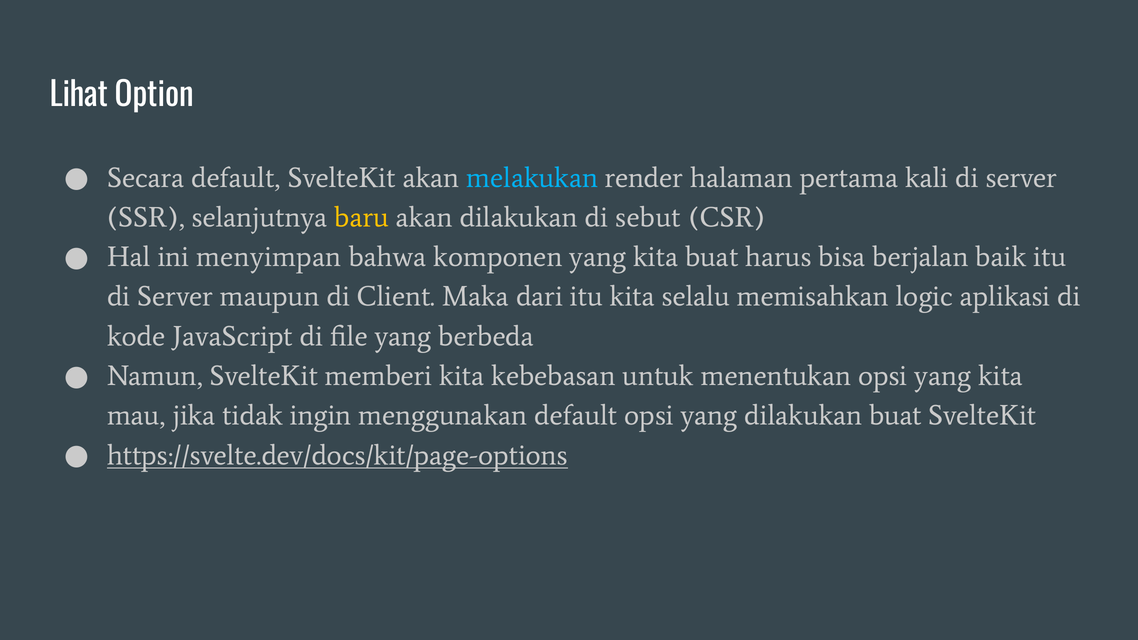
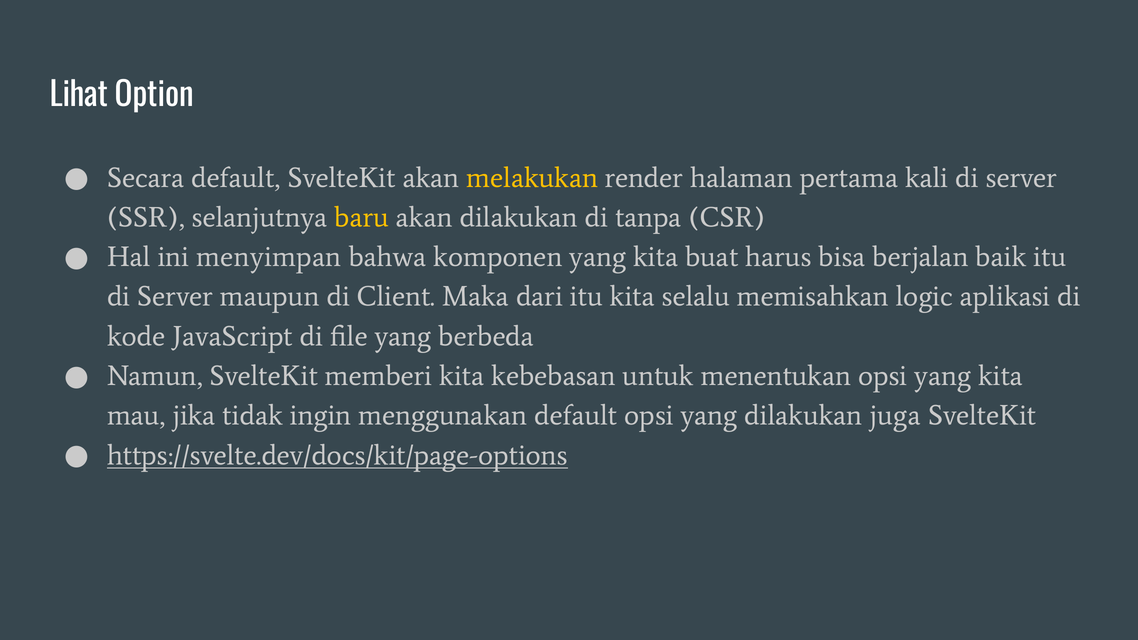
melakukan colour: light blue -> yellow
sebut: sebut -> tanpa
dilakukan buat: buat -> juga
